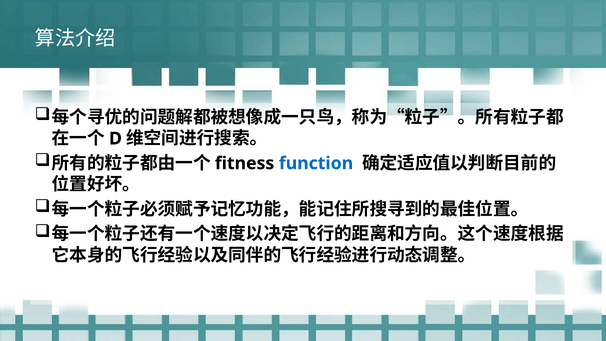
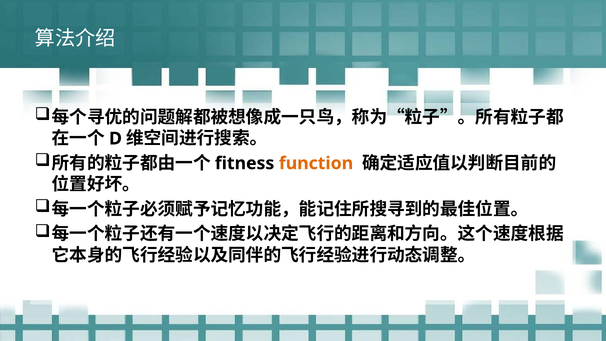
function colour: blue -> orange
